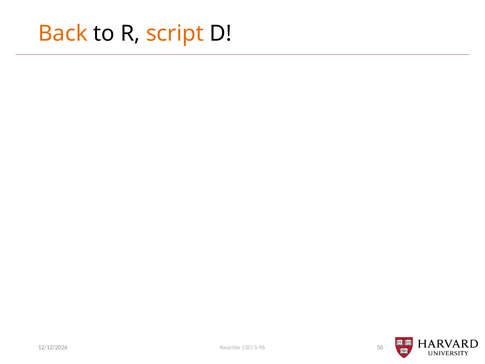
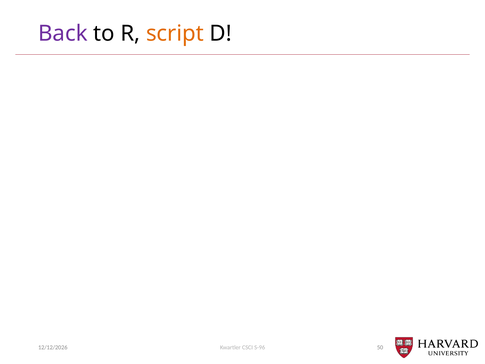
Back colour: orange -> purple
